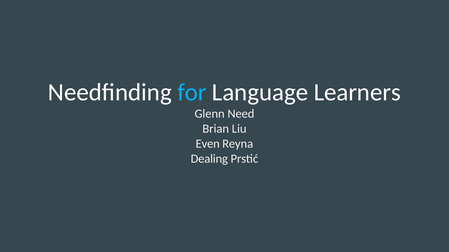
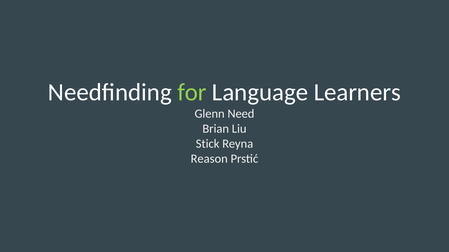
for colour: light blue -> light green
Even: Even -> Stick
Dealing: Dealing -> Reason
